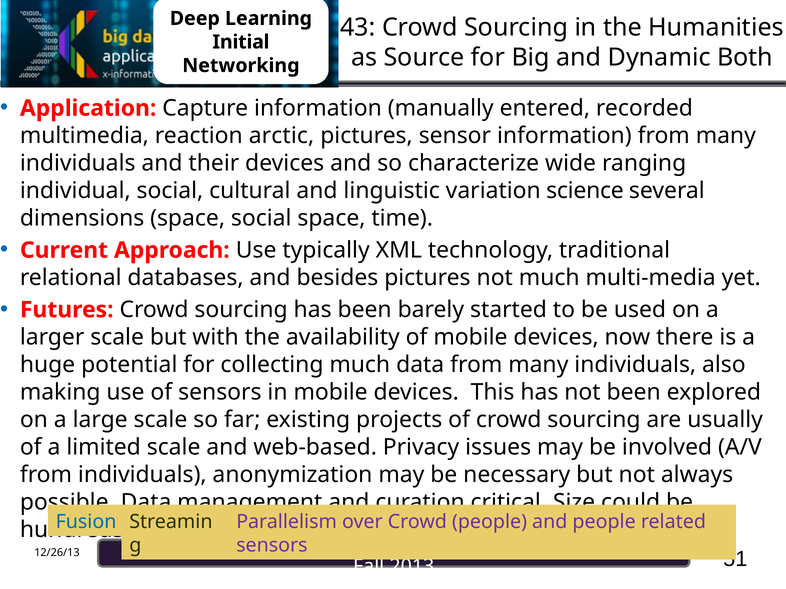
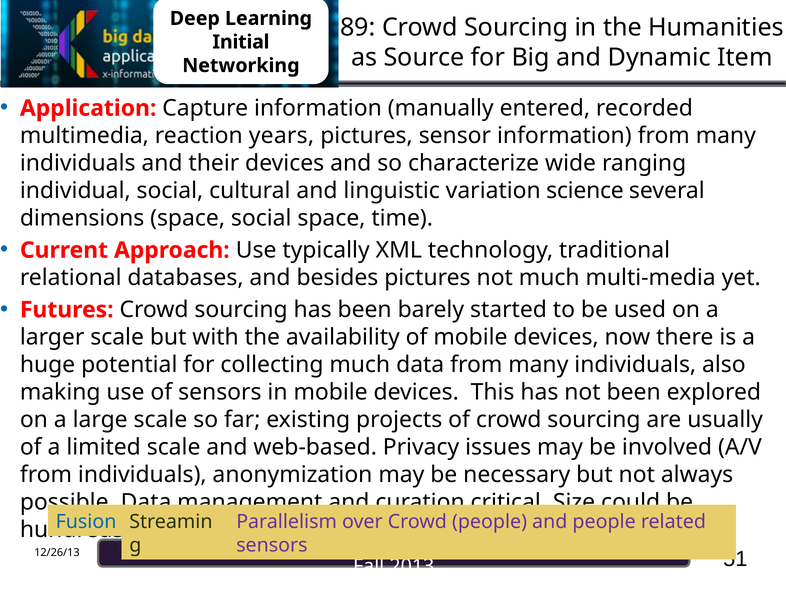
43: 43 -> 89
Both: Both -> Item
arctic: arctic -> years
